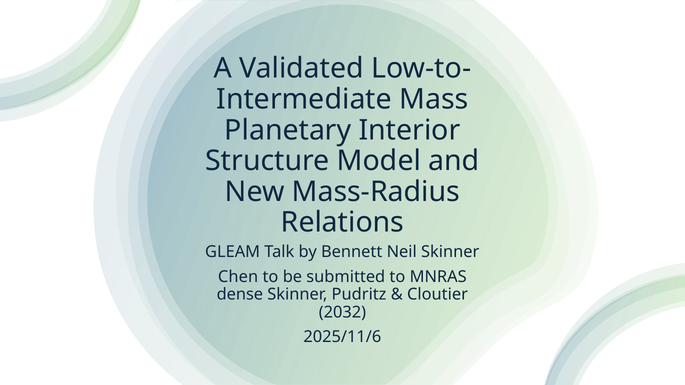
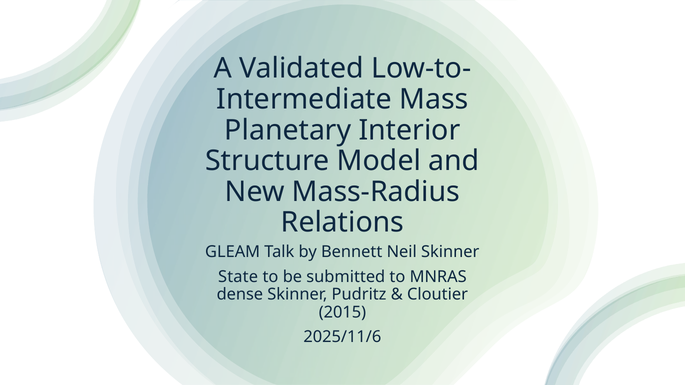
Chen: Chen -> State
2032: 2032 -> 2015
